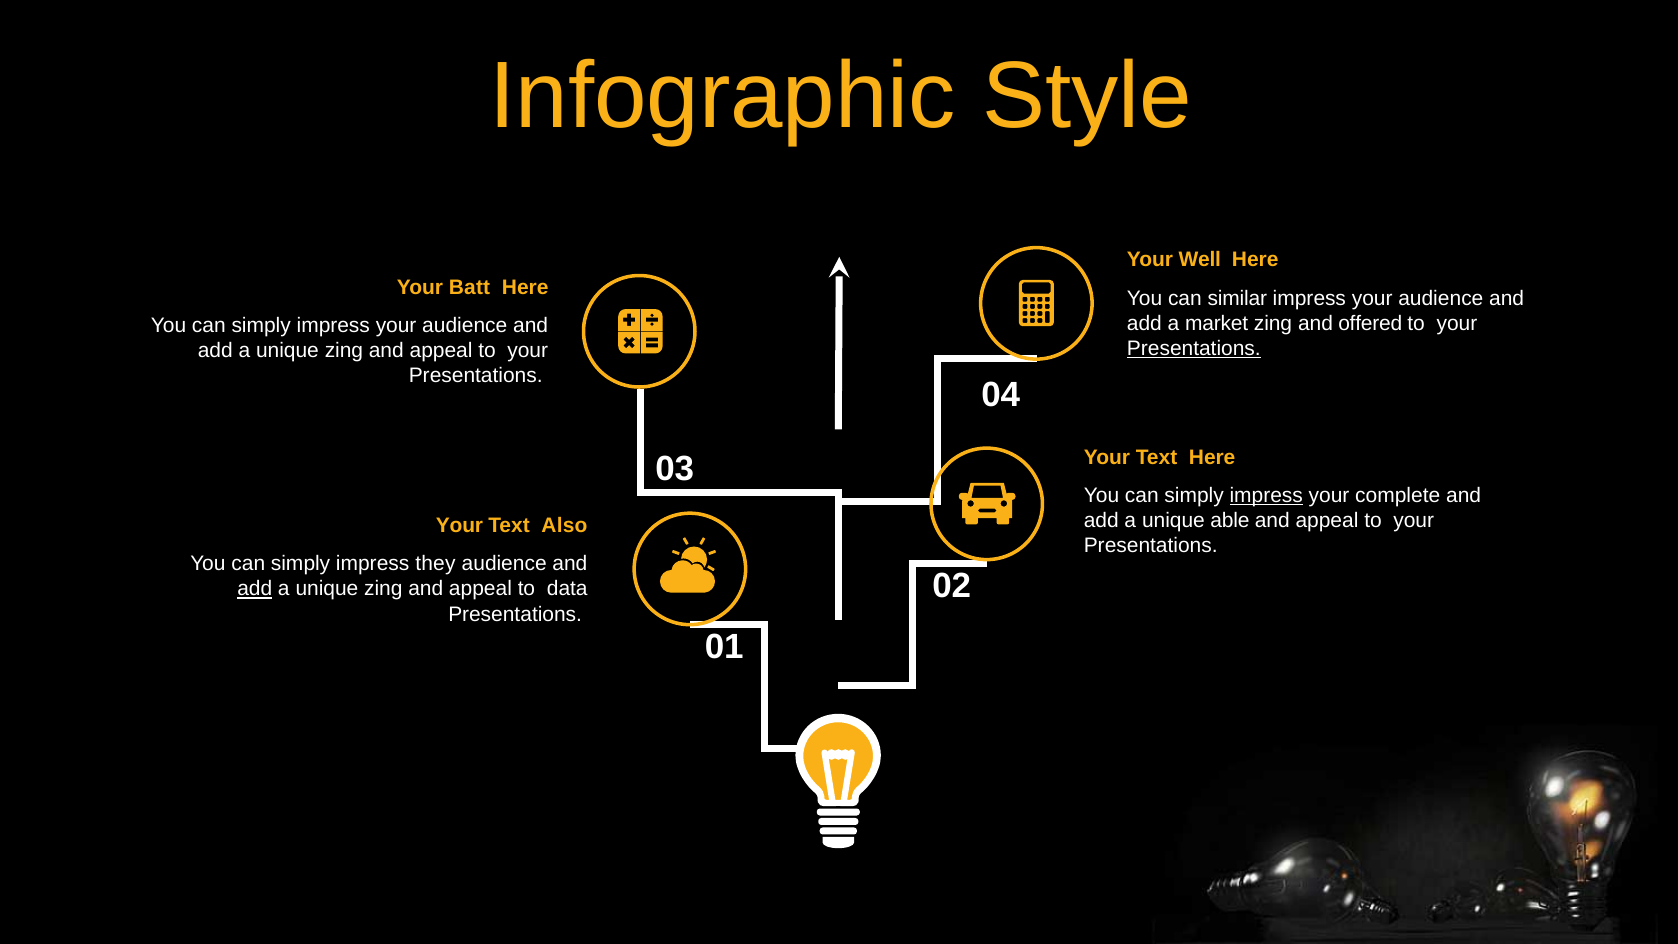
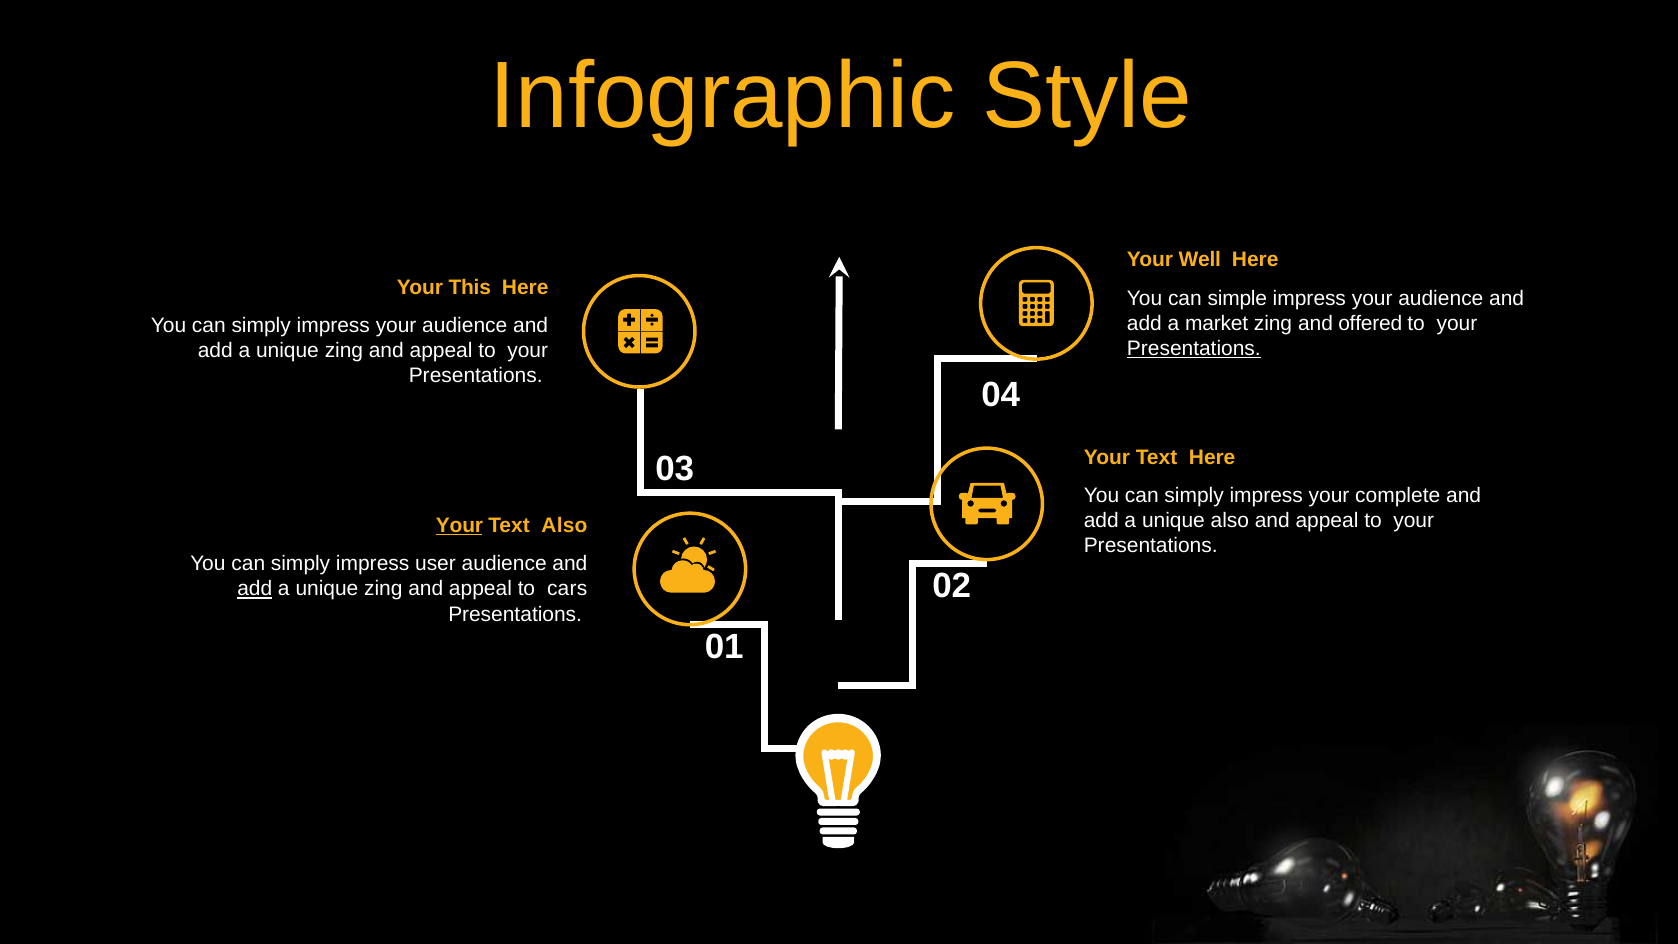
Batt: Batt -> This
similar: similar -> simple
impress at (1266, 496) underline: present -> none
unique able: able -> also
Your at (459, 526) underline: none -> present
they: they -> user
data: data -> cars
